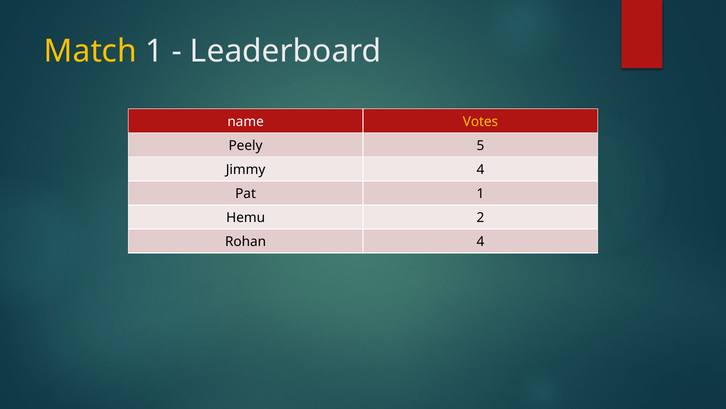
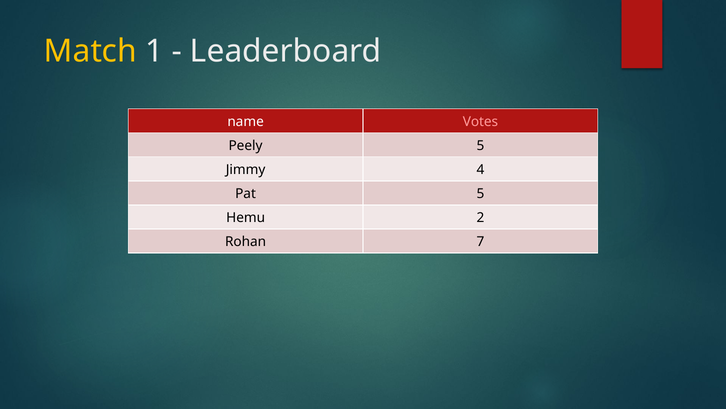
Votes colour: yellow -> pink
Pat 1: 1 -> 5
Rohan 4: 4 -> 7
